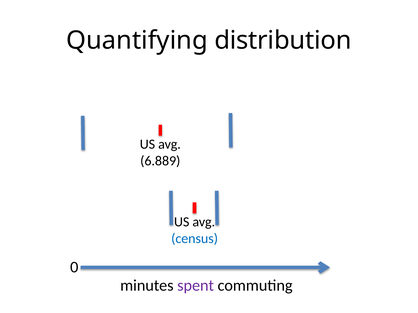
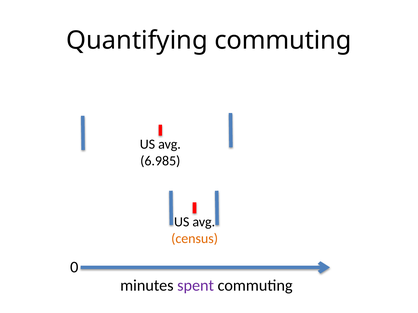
Quantifying distribution: distribution -> commuting
6.889: 6.889 -> 6.985
census colour: blue -> orange
